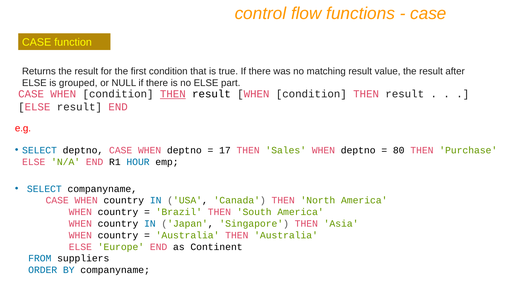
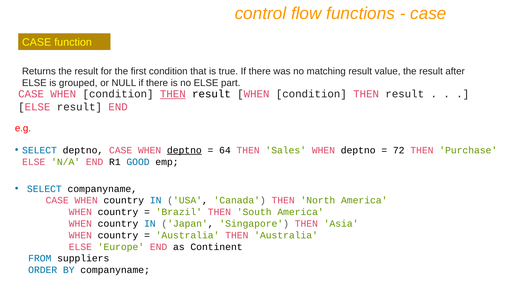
deptno at (184, 150) underline: none -> present
17: 17 -> 64
80: 80 -> 72
HOUR: HOUR -> GOOD
